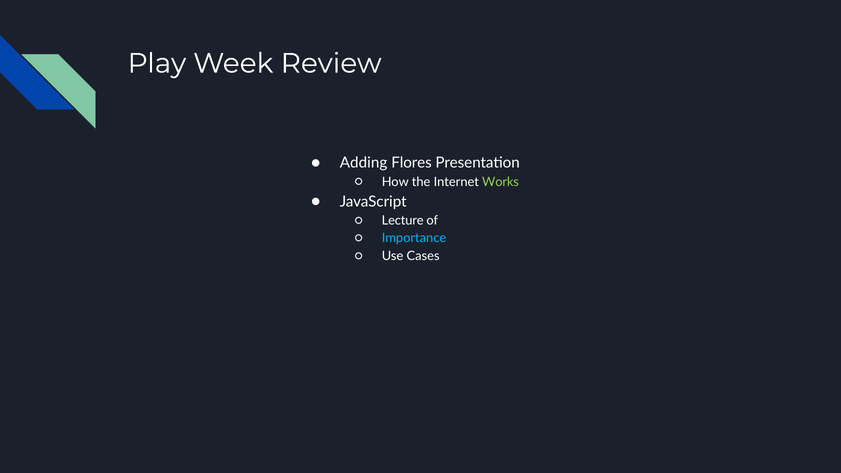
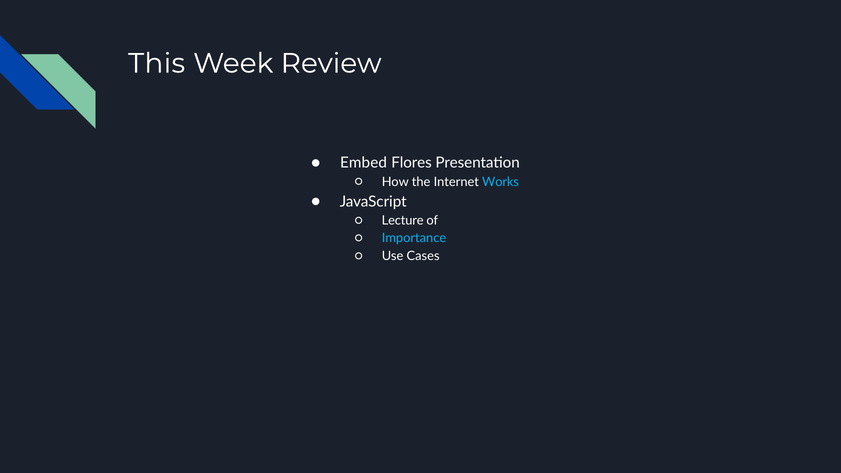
Play: Play -> This
Adding: Adding -> Embed
Works colour: light green -> light blue
